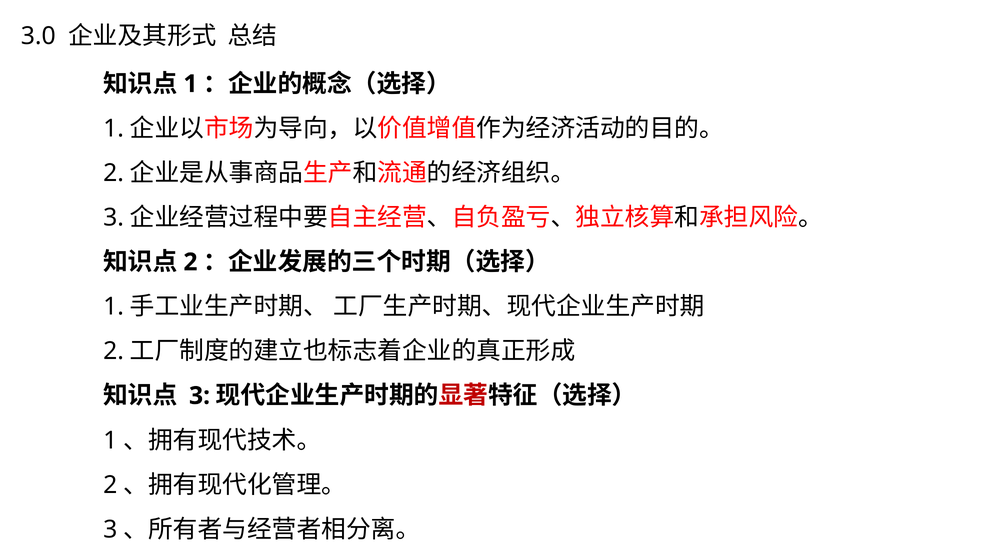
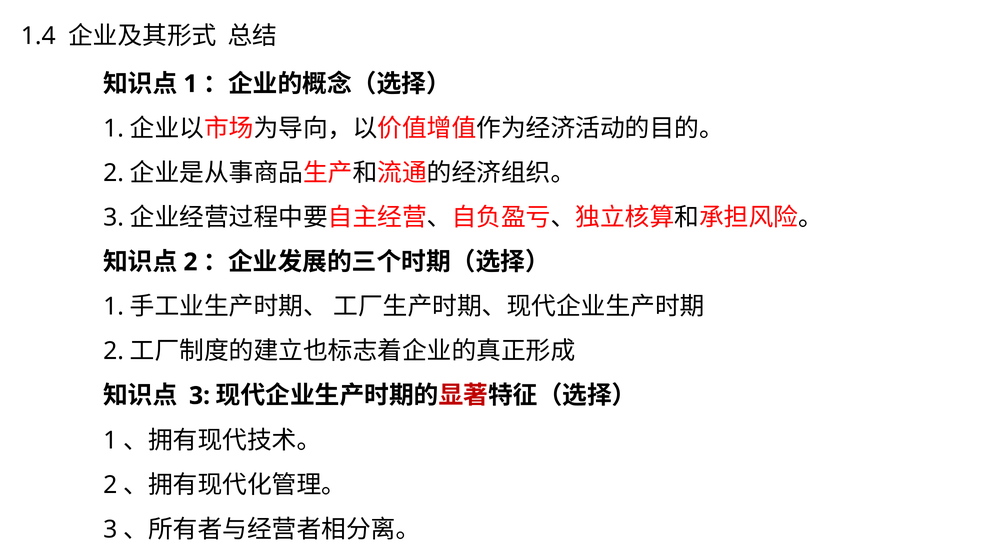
3.0: 3.0 -> 1.4
